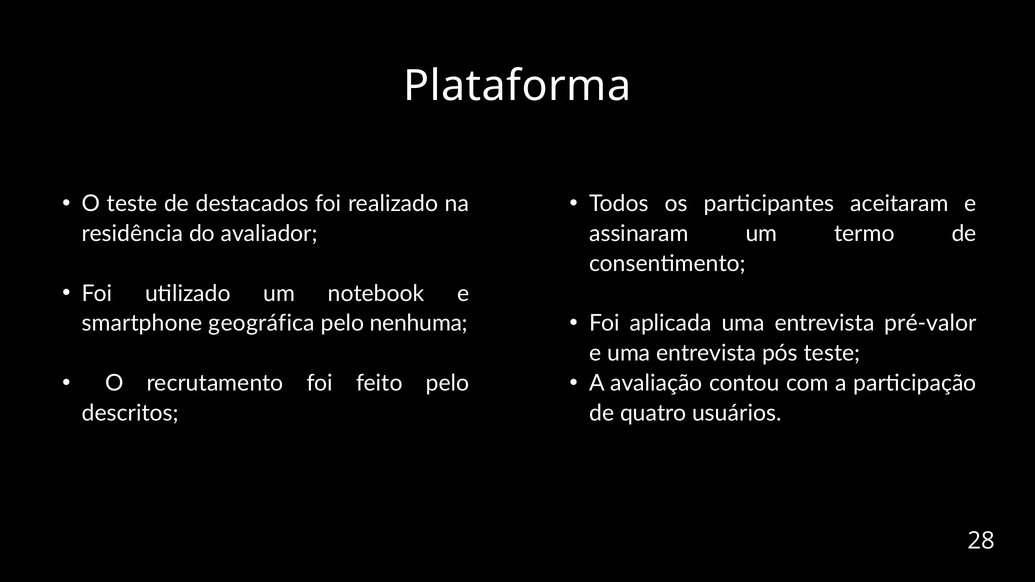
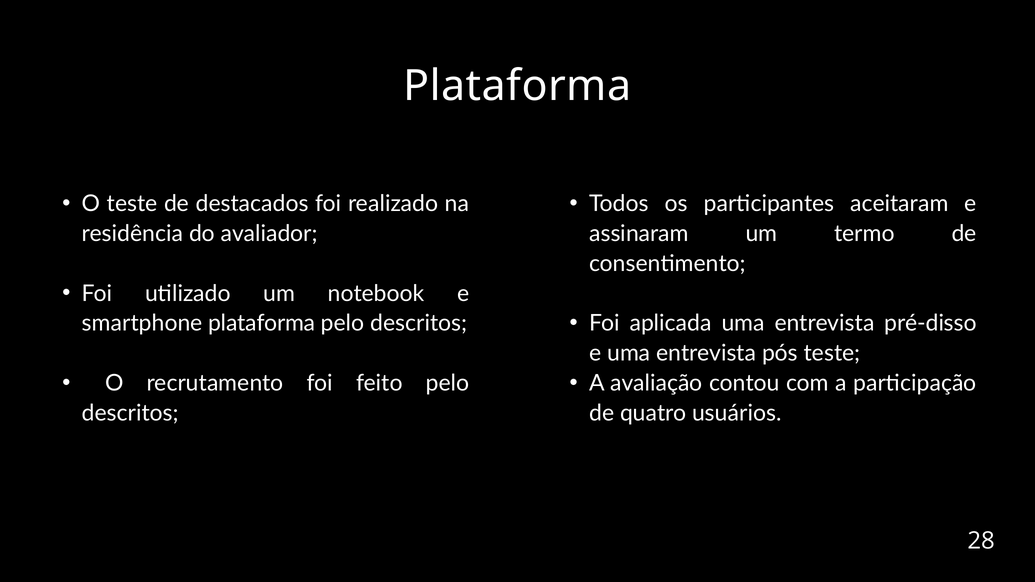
pré-valor: pré-valor -> pré-disso
smartphone geográfica: geográfica -> plataforma
nenhuma at (419, 323): nenhuma -> descritos
